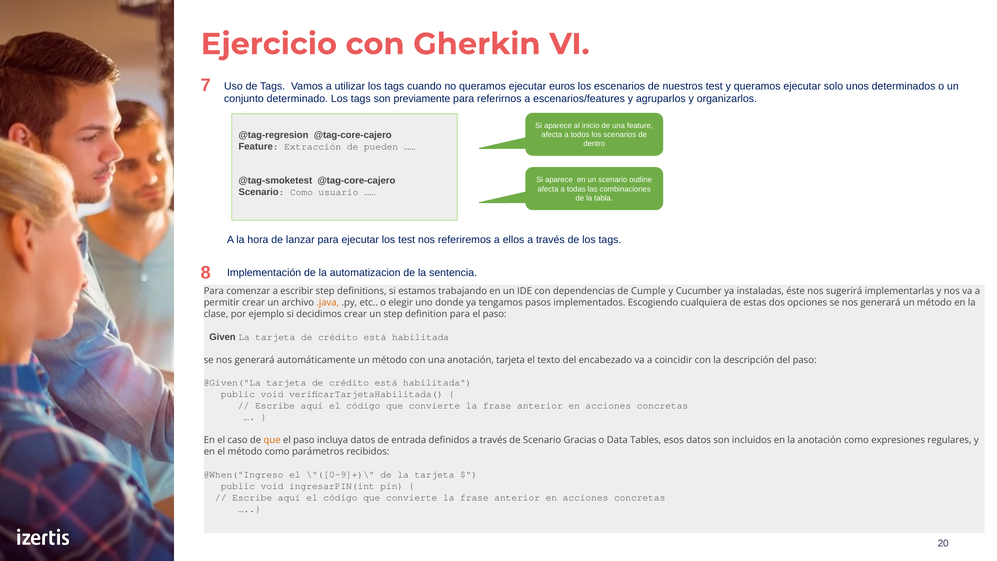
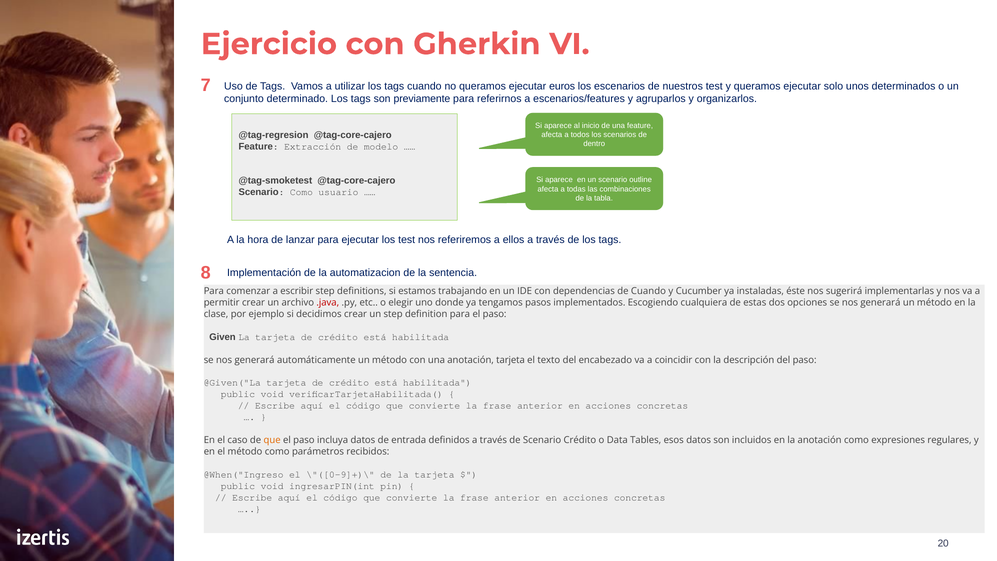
pueden: pueden -> modelo
de Cumple: Cumple -> Cuando
.java colour: orange -> red
Scenario Gracias: Gracias -> Crédito
